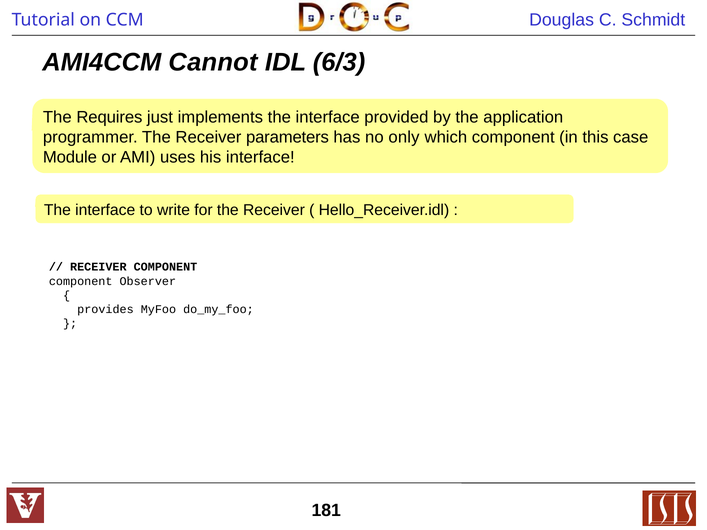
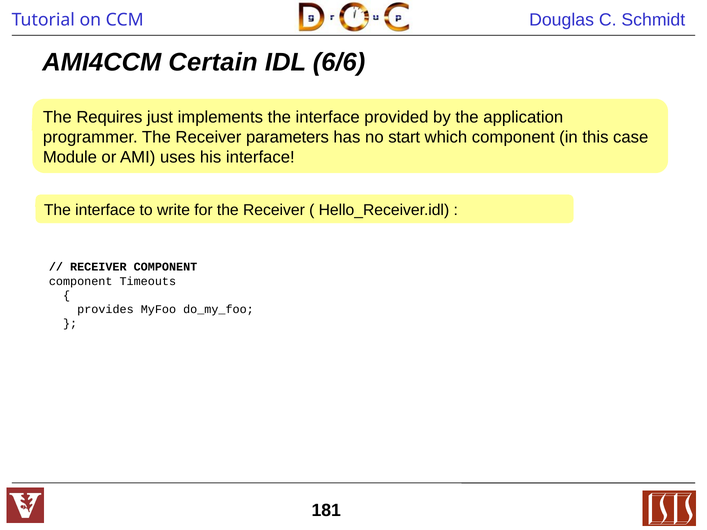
Cannot: Cannot -> Certain
6/3: 6/3 -> 6/6
only: only -> start
Observer: Observer -> Timeouts
